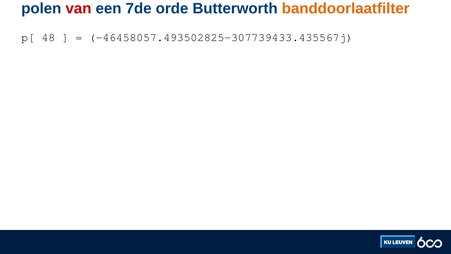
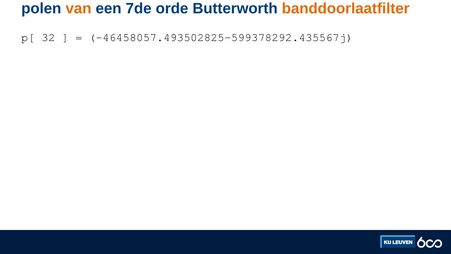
van colour: red -> orange
48: 48 -> 32
-46458057.493502825-307739433.435567j: -46458057.493502825-307739433.435567j -> -46458057.493502825-599378292.435567j
